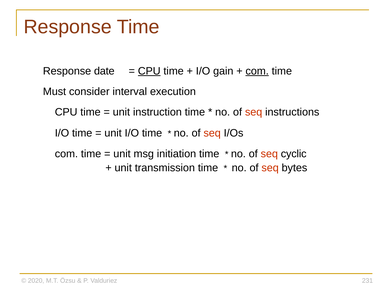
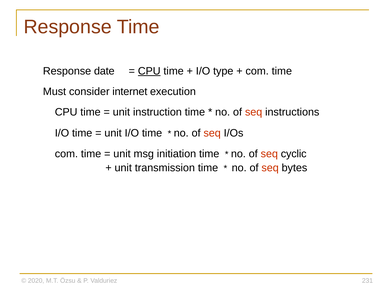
gain: gain -> type
com at (257, 71) underline: present -> none
interval: interval -> internet
